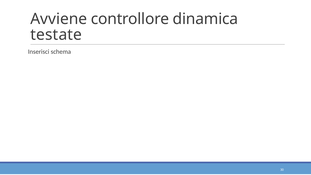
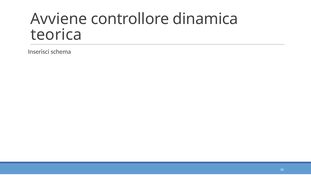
testate: testate -> teorica
